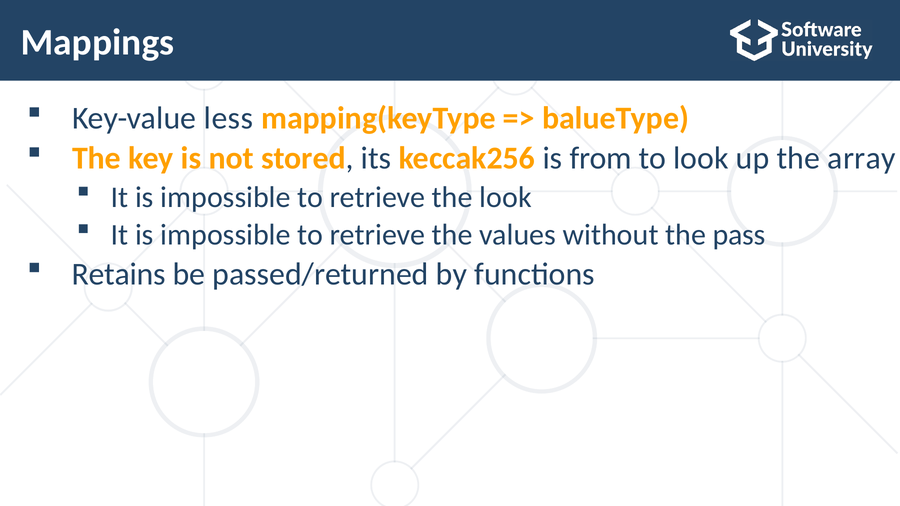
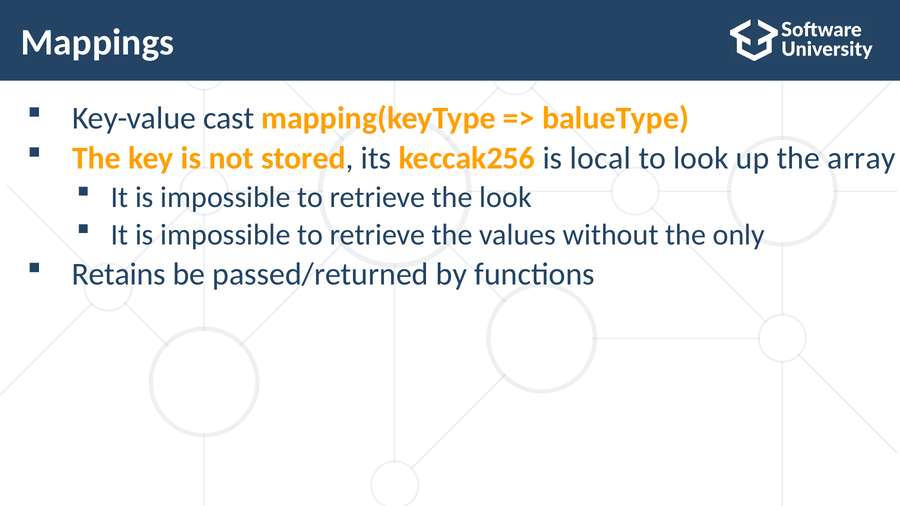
less: less -> cast
from: from -> local
pass: pass -> only
